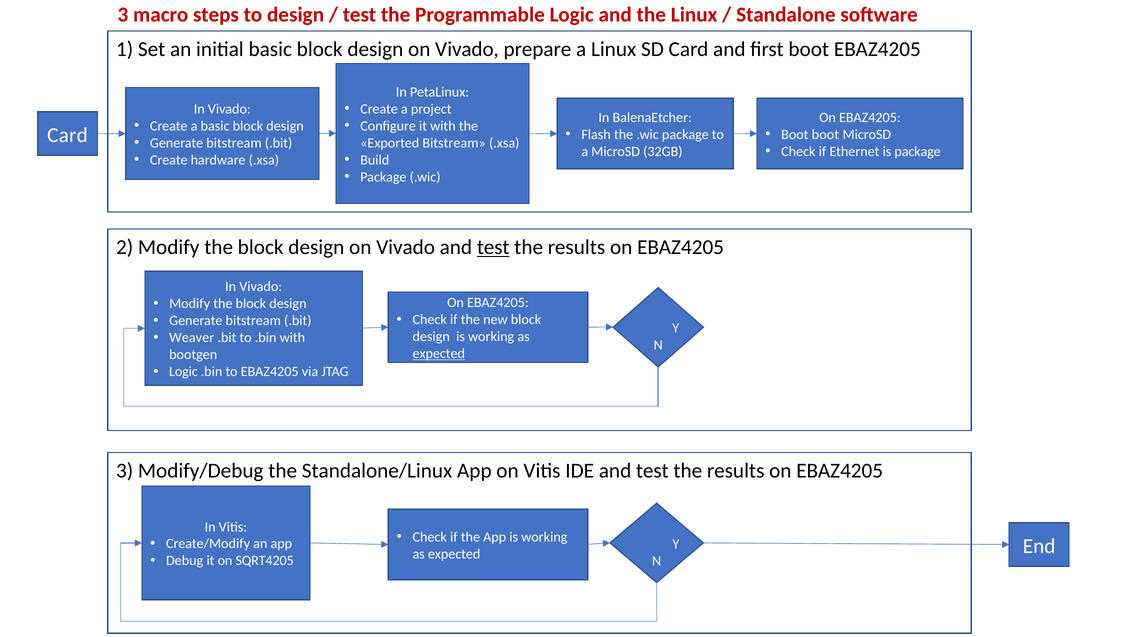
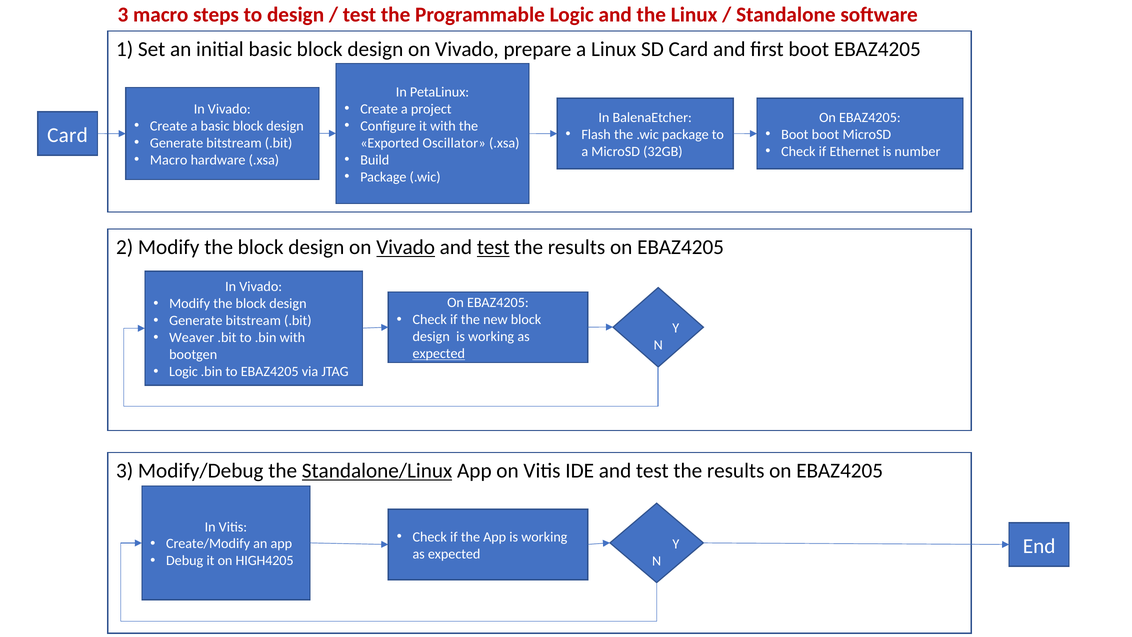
Exported Bitstream: Bitstream -> Oscillator
is package: package -> number
Create at (169, 160): Create -> Macro
Vivado at (406, 247) underline: none -> present
Standalone/Linux underline: none -> present
SQRT4205: SQRT4205 -> HIGH4205
